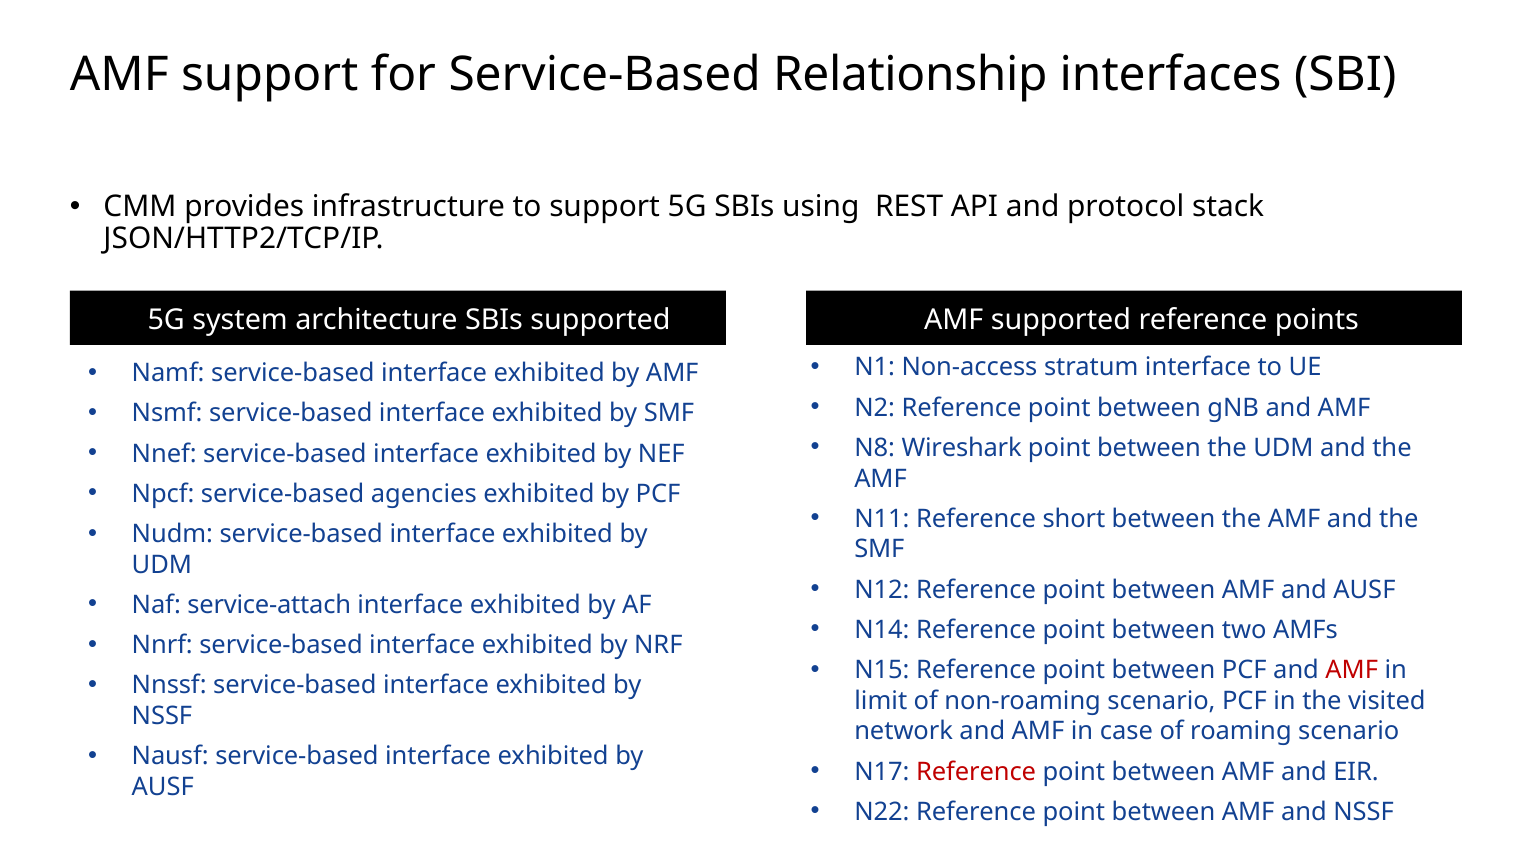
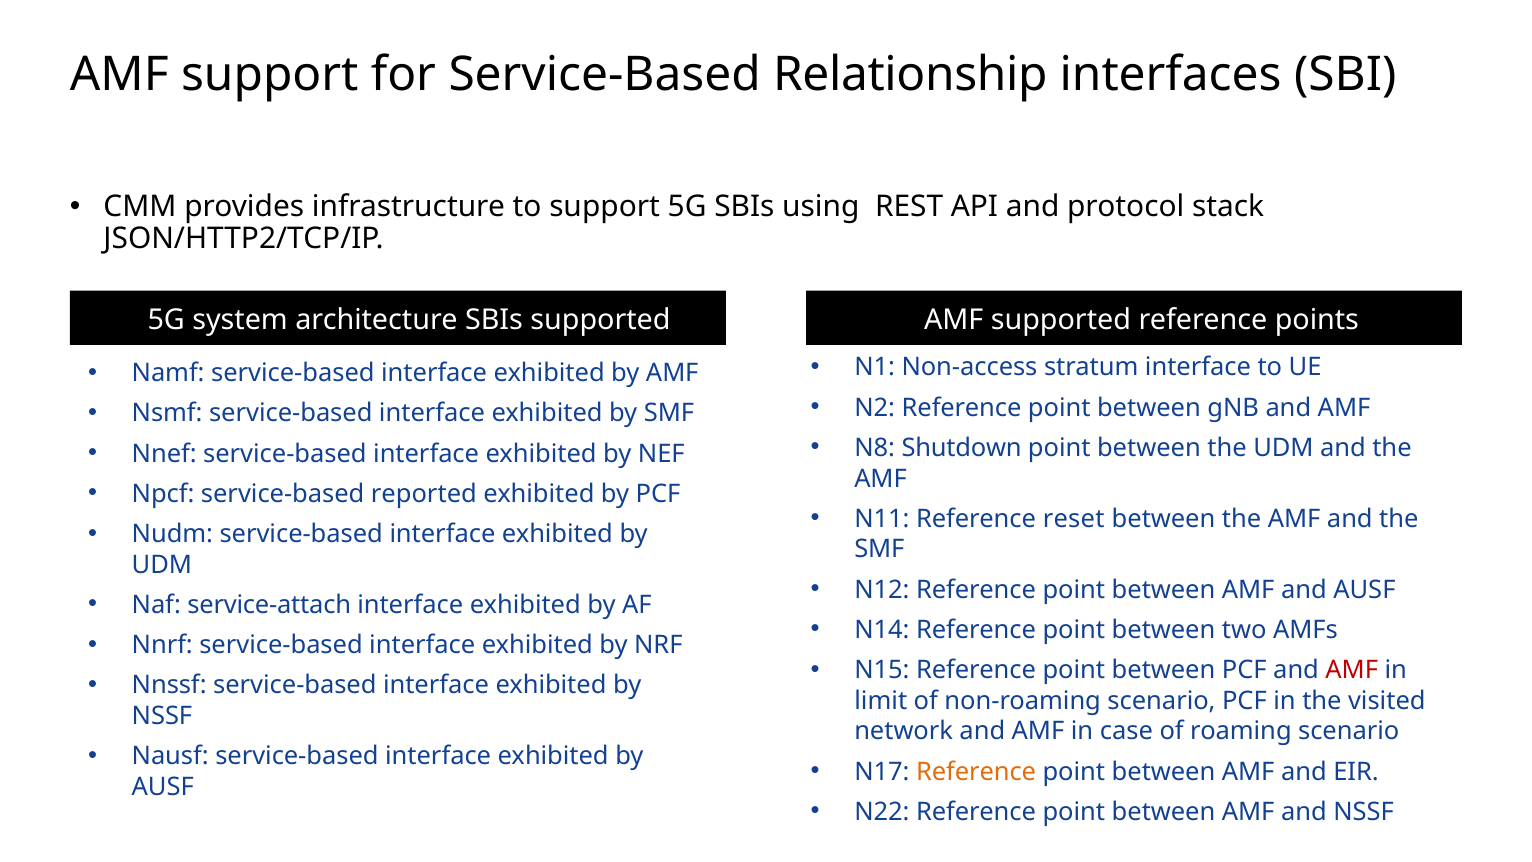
Wireshark: Wireshark -> Shutdown
agencies: agencies -> reported
short: short -> reset
Reference at (976, 771) colour: red -> orange
